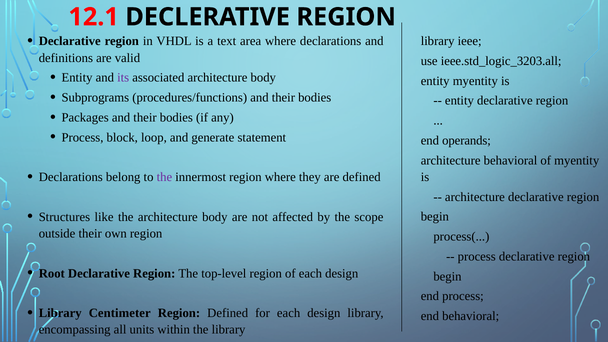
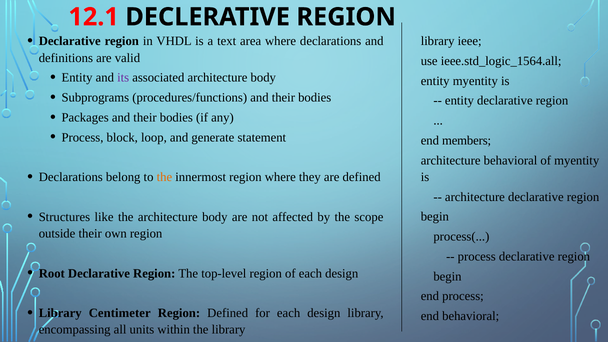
ieee.std_logic_3203.all: ieee.std_logic_3203.all -> ieee.std_logic_1564.all
operands: operands -> members
the at (164, 177) colour: purple -> orange
